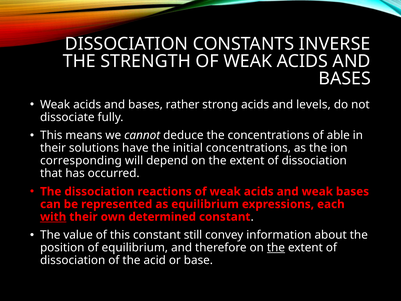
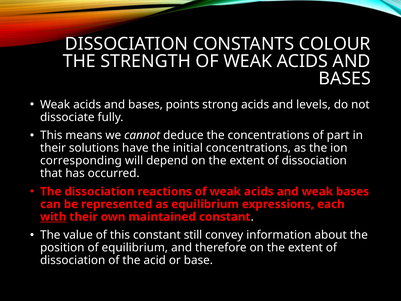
INVERSE: INVERSE -> COLOUR
rather: rather -> points
able: able -> part
determined: determined -> maintained
the at (276, 248) underline: present -> none
